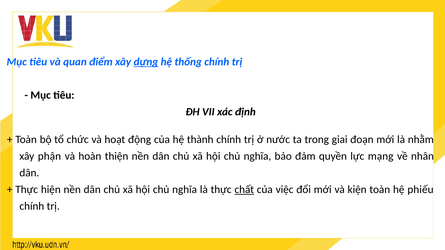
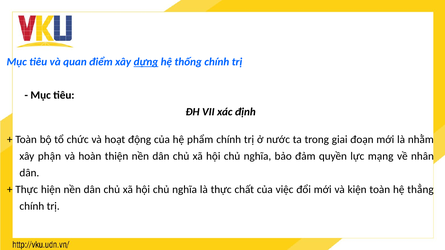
thành: thành -> phẩm
chất underline: present -> none
phiếu: phiếu -> thẳng
